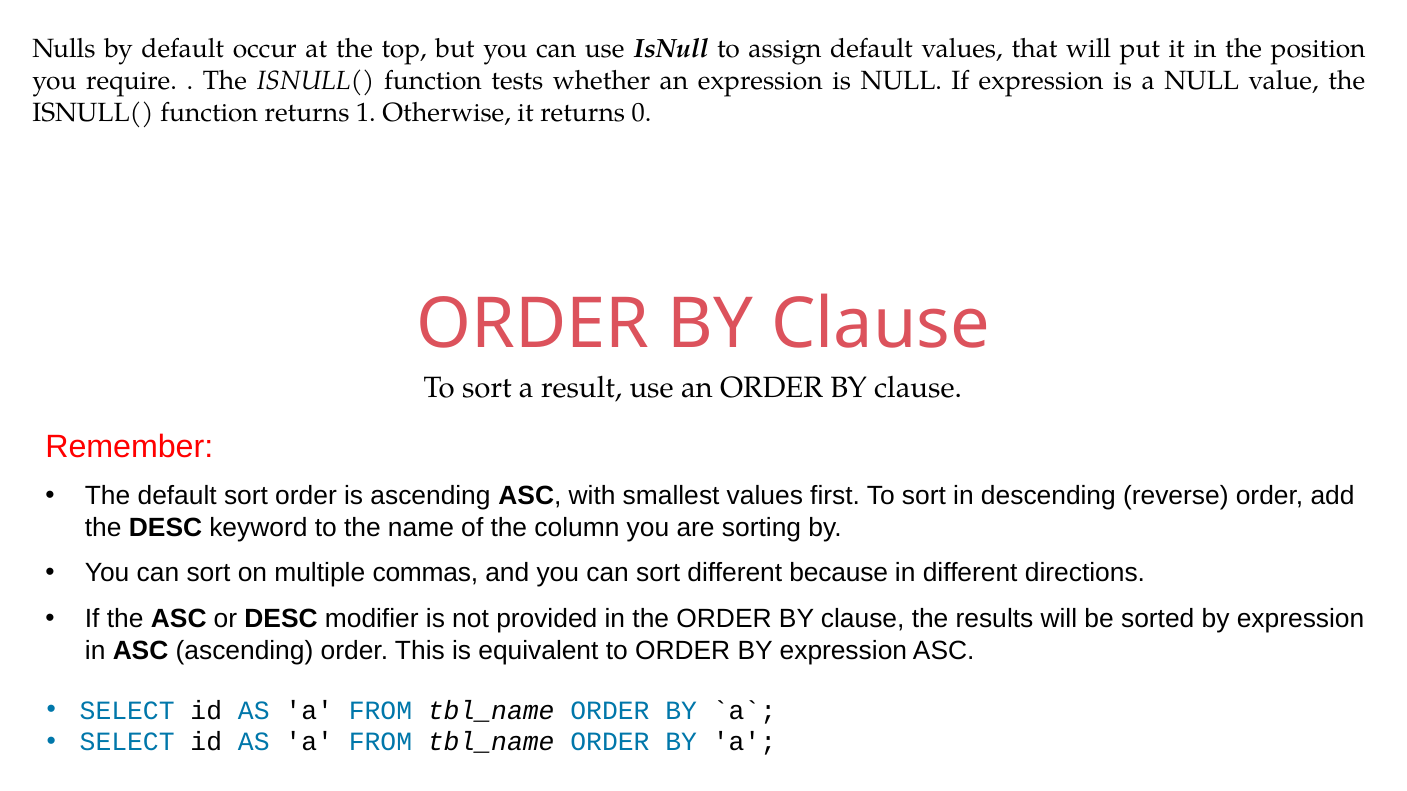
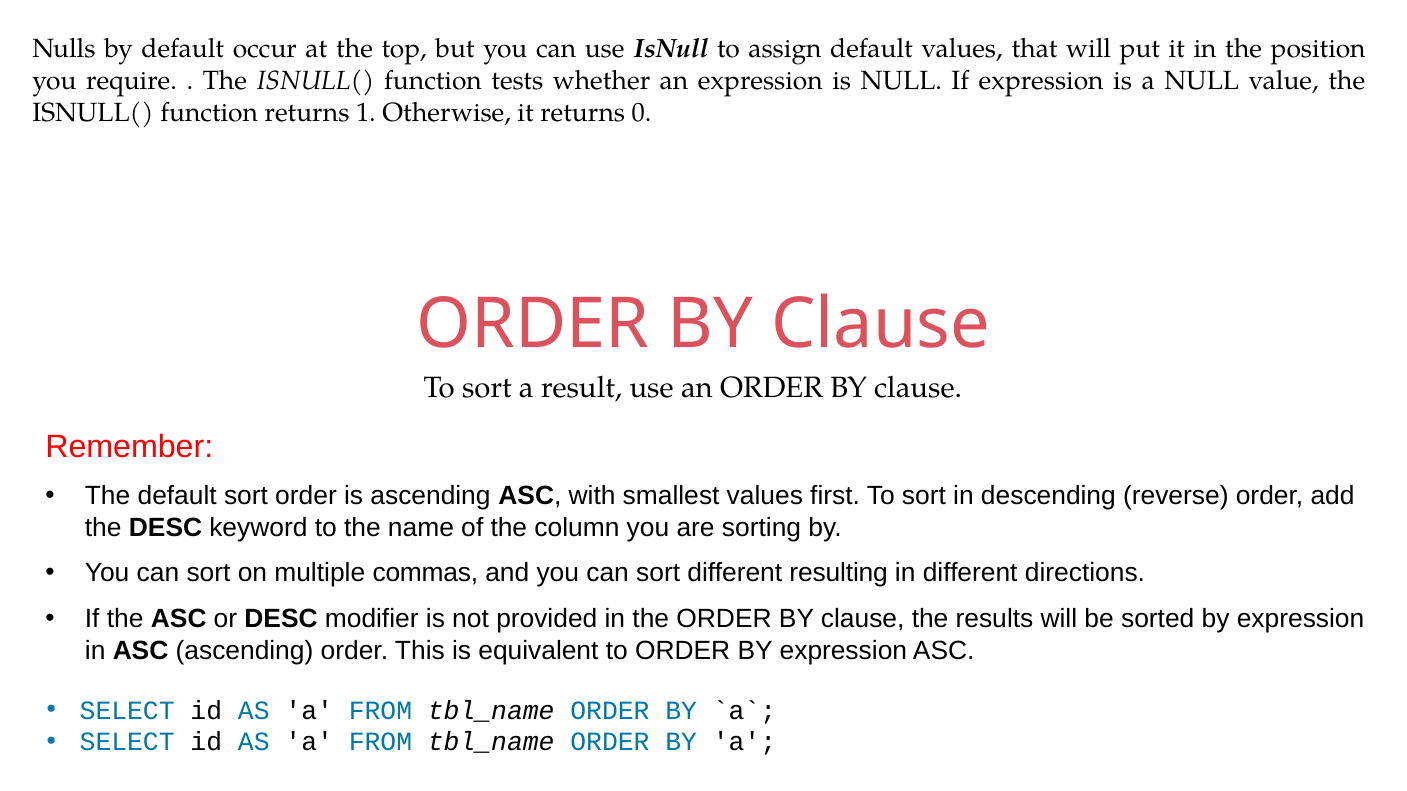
because: because -> resulting
